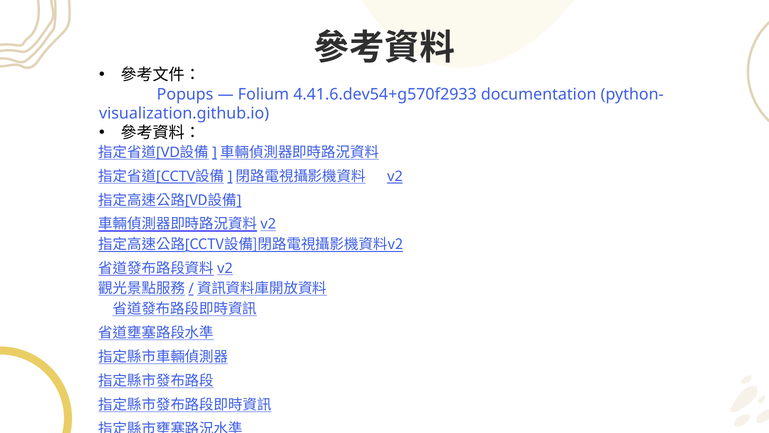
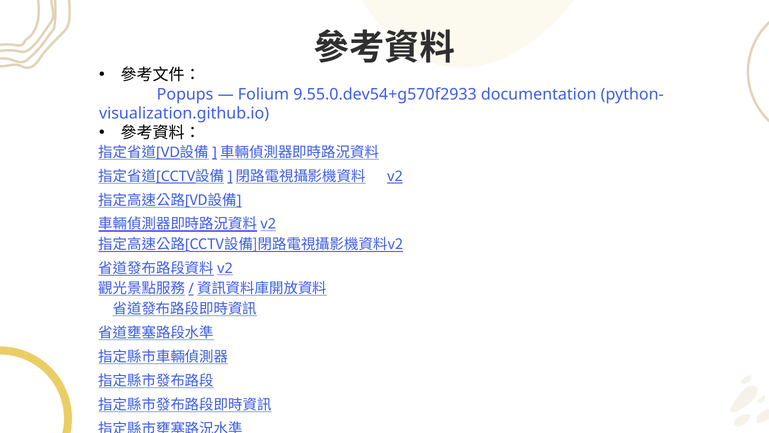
4.41.6.dev54+g570f2933: 4.41.6.dev54+g570f2933 -> 9.55.0.dev54+g570f2933
